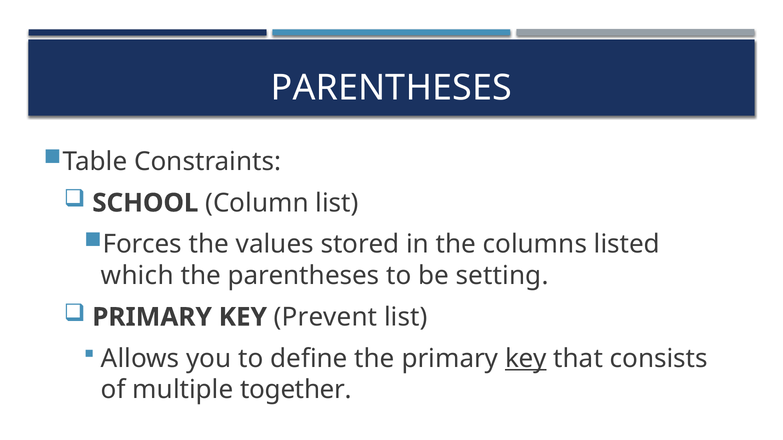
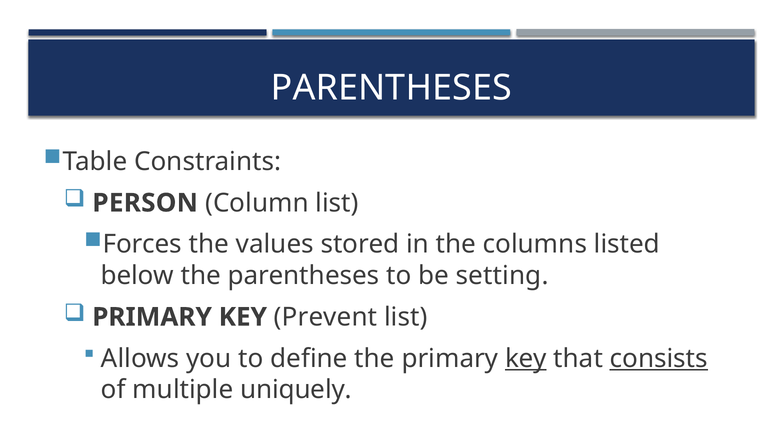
SCHOOL: SCHOOL -> PERSON
which: which -> below
consists underline: none -> present
together: together -> uniquely
